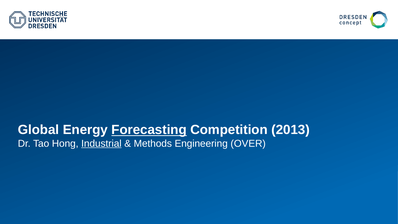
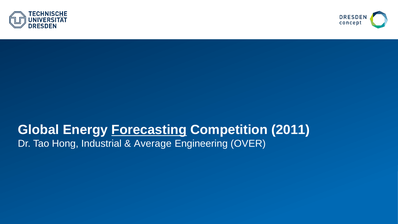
2013: 2013 -> 2011
Industrial underline: present -> none
Methods: Methods -> Average
